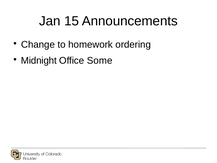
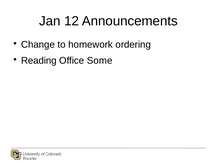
15: 15 -> 12
Midnight: Midnight -> Reading
